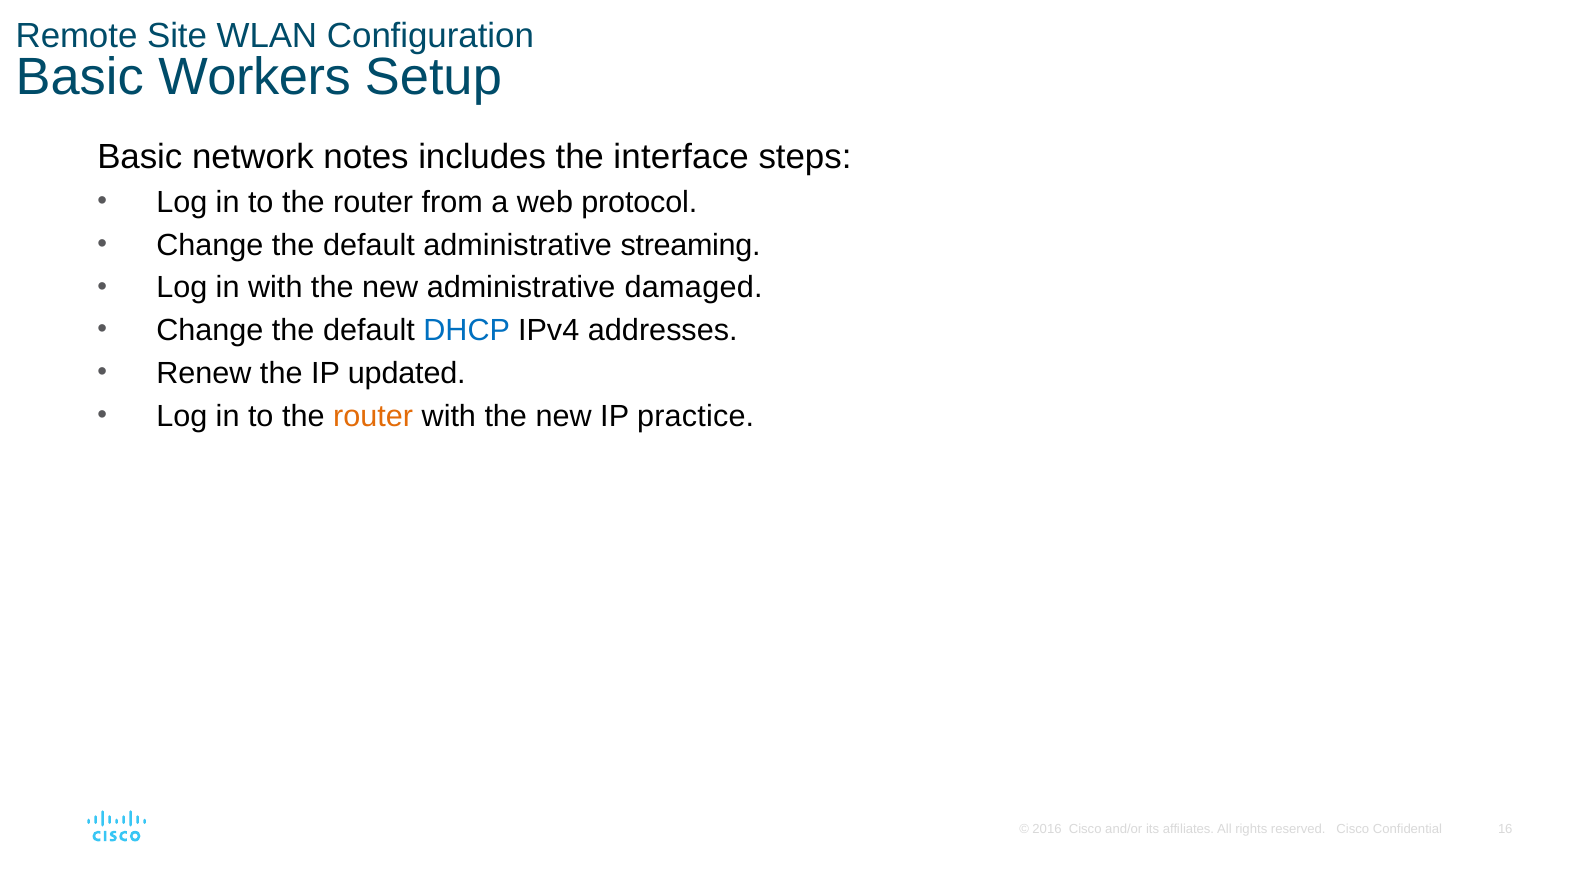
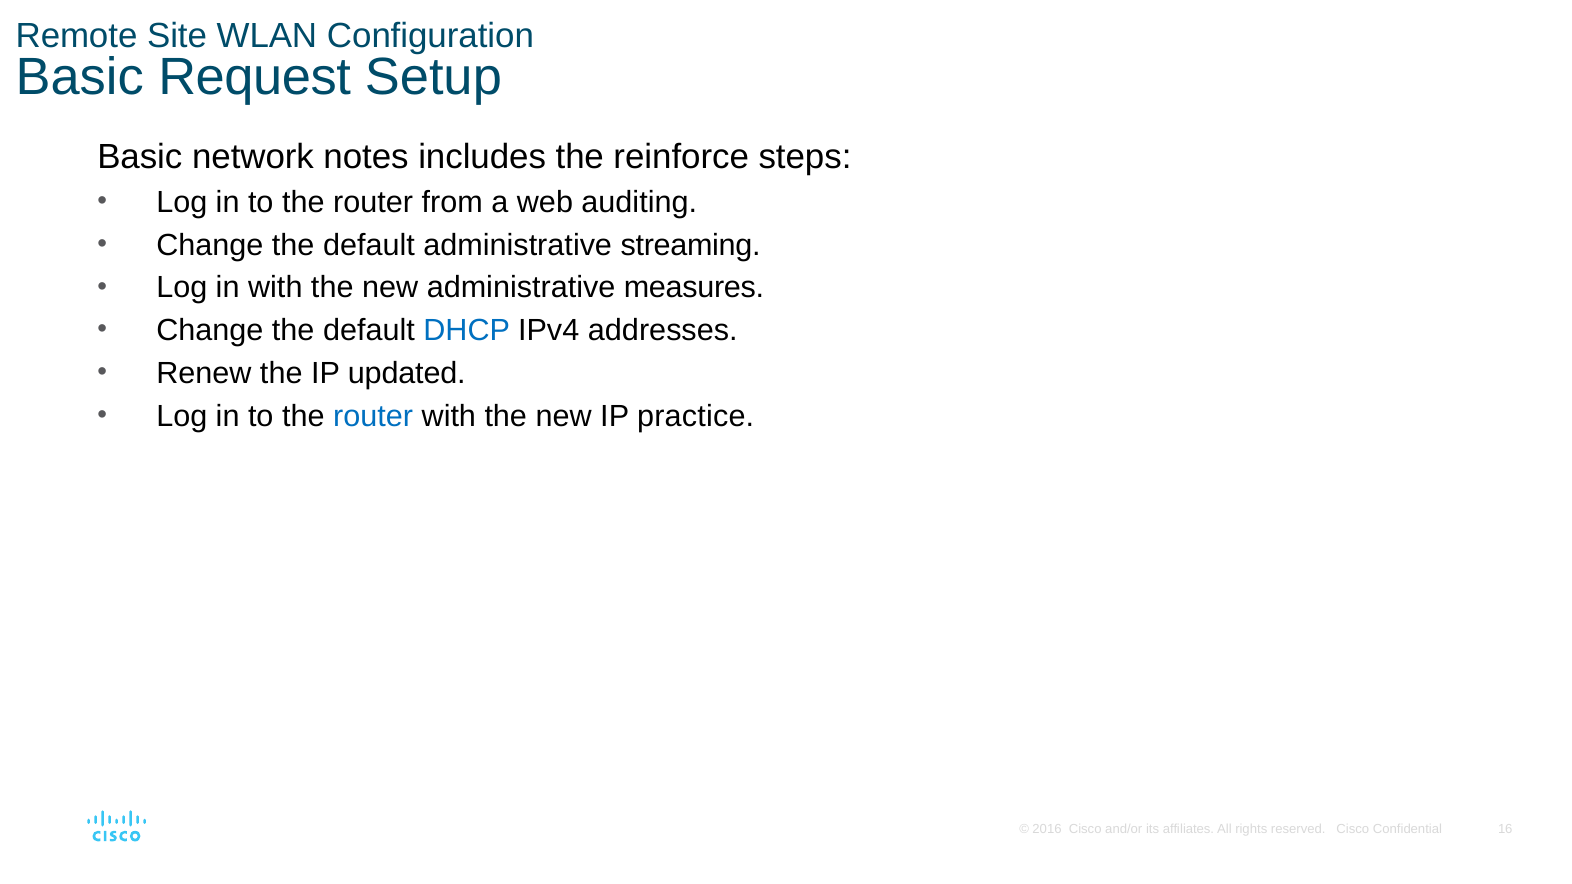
Workers: Workers -> Request
interface: interface -> reinforce
protocol: protocol -> auditing
damaged: damaged -> measures
router at (373, 416) colour: orange -> blue
